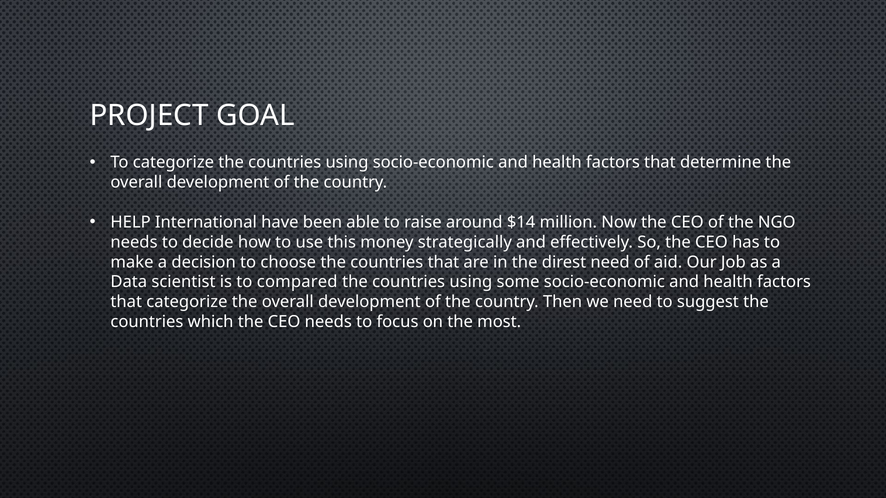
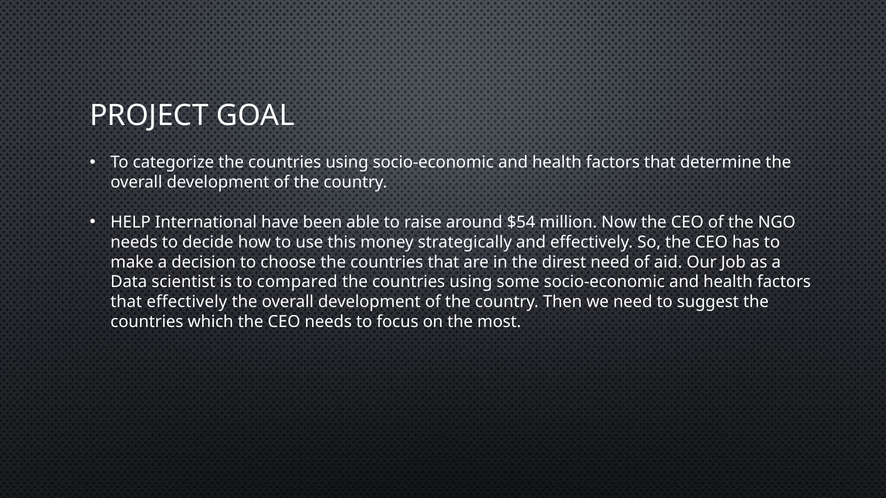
$14: $14 -> $54
that categorize: categorize -> effectively
